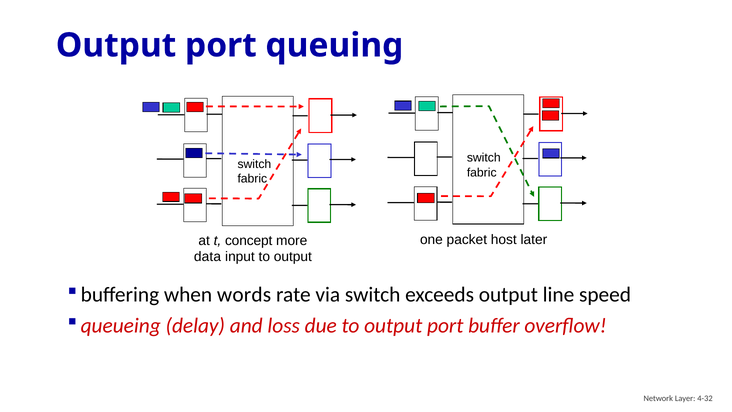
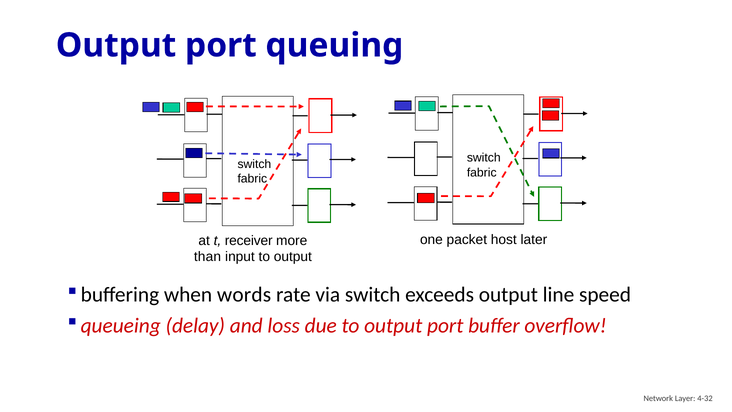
concept: concept -> receiver
data: data -> than
